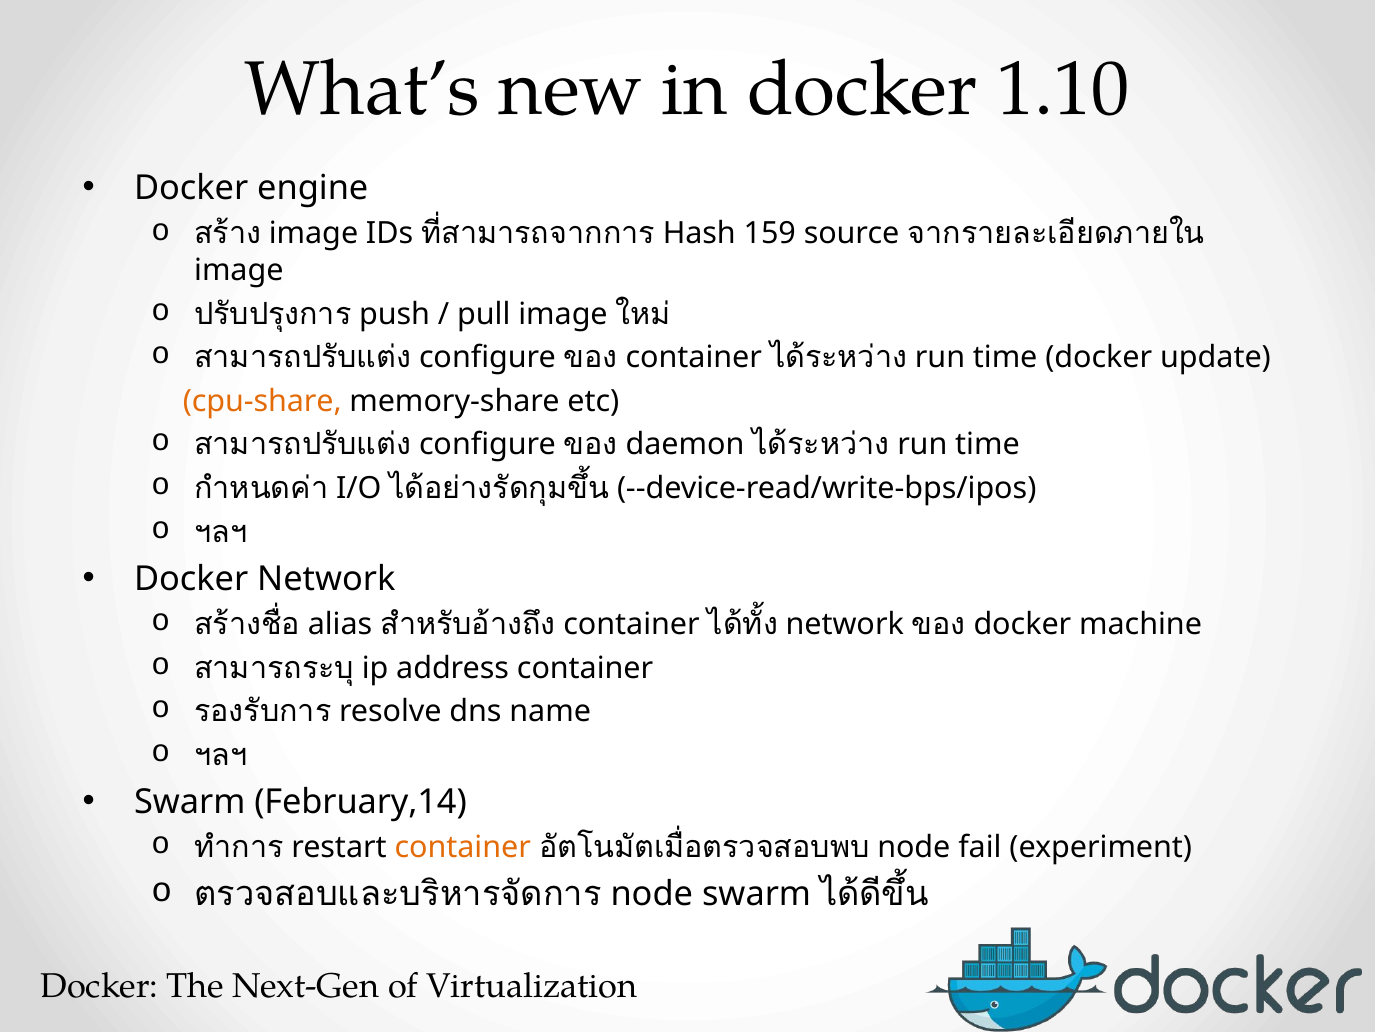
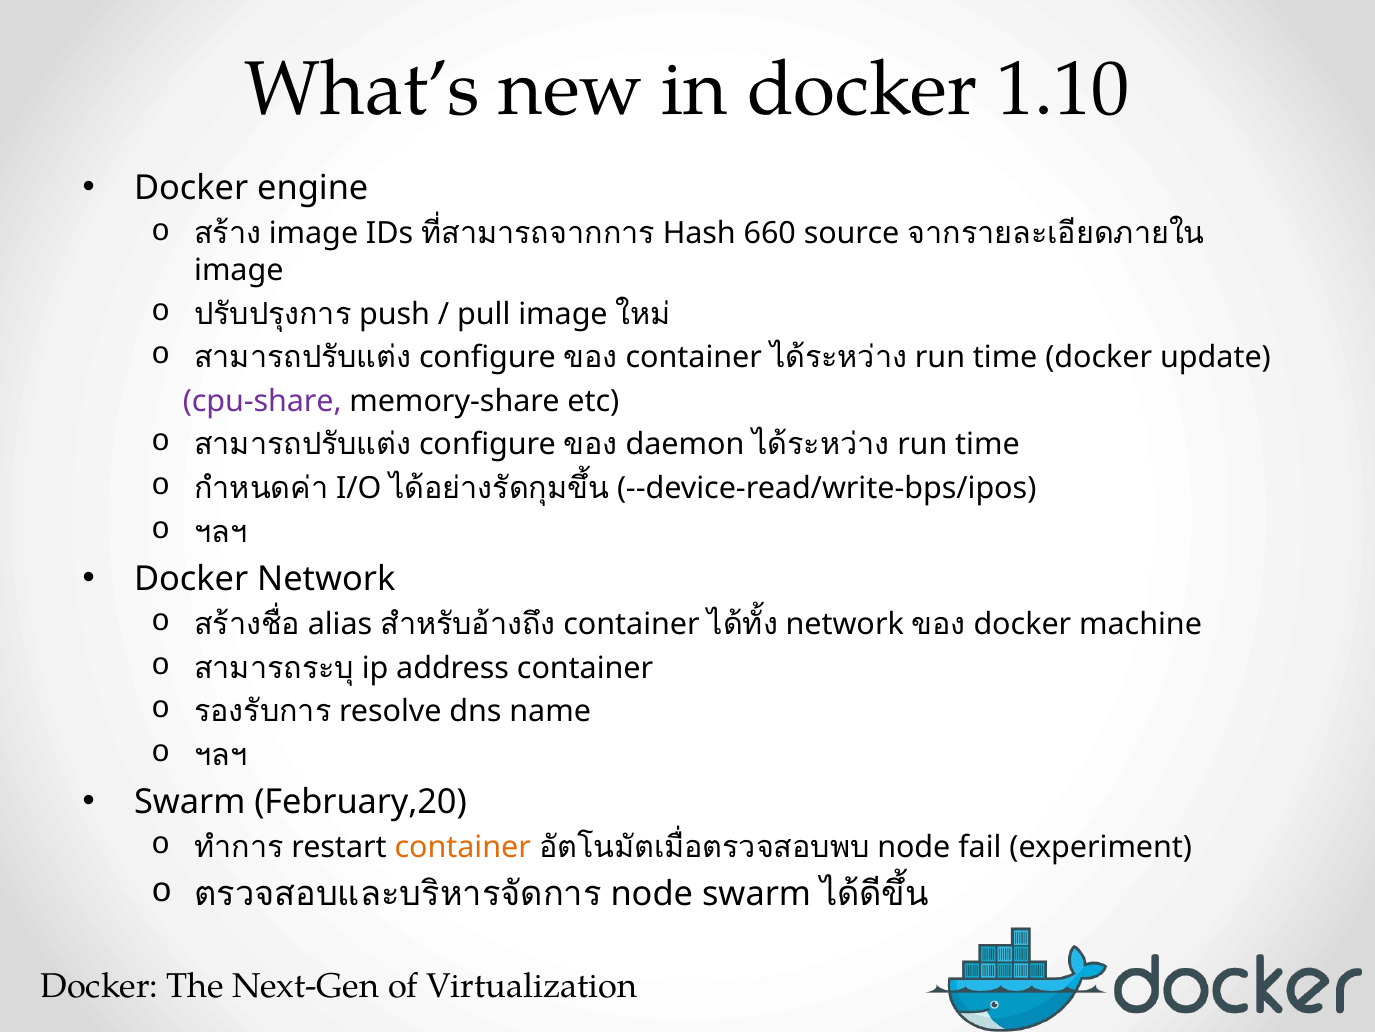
159: 159 -> 660
cpu-share colour: orange -> purple
February,14: February,14 -> February,20
